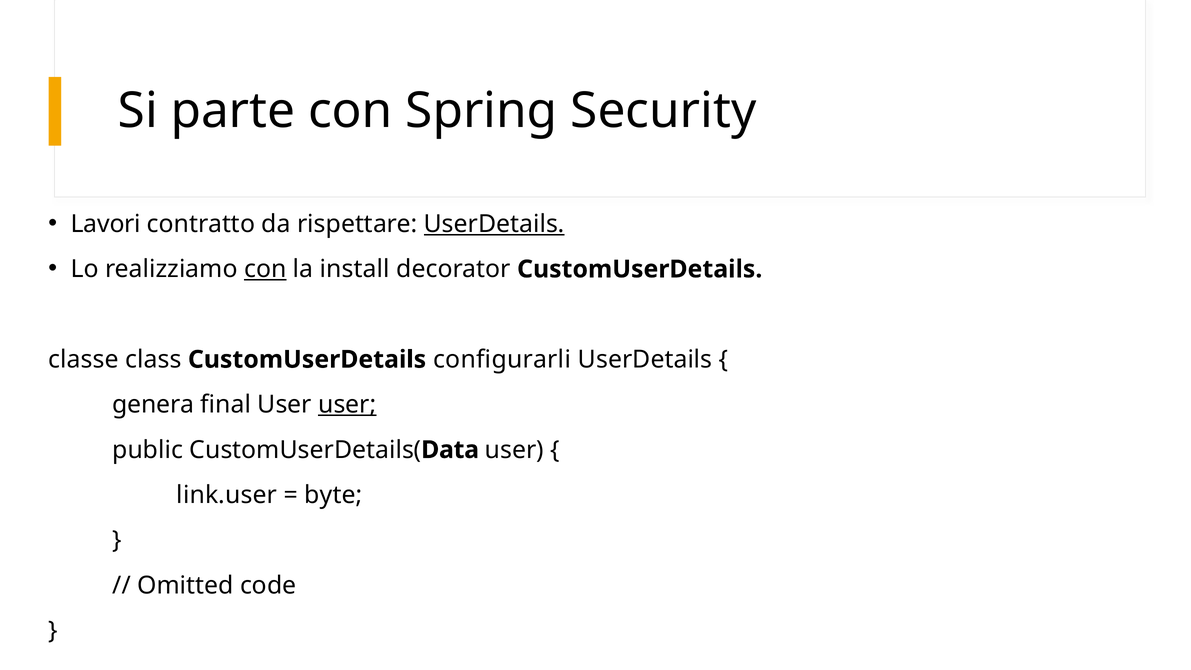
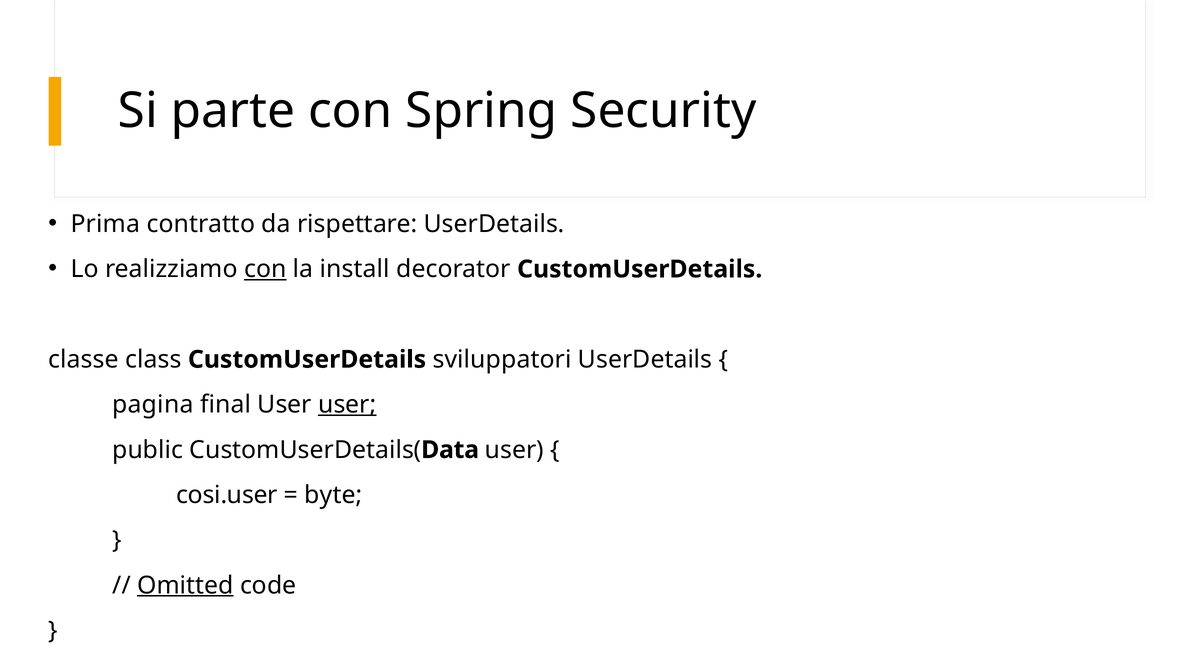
Lavori: Lavori -> Prima
UserDetails at (494, 224) underline: present -> none
configurarli: configurarli -> sviluppatori
genera: genera -> pagina
link.user: link.user -> cosi.user
Omitted underline: none -> present
